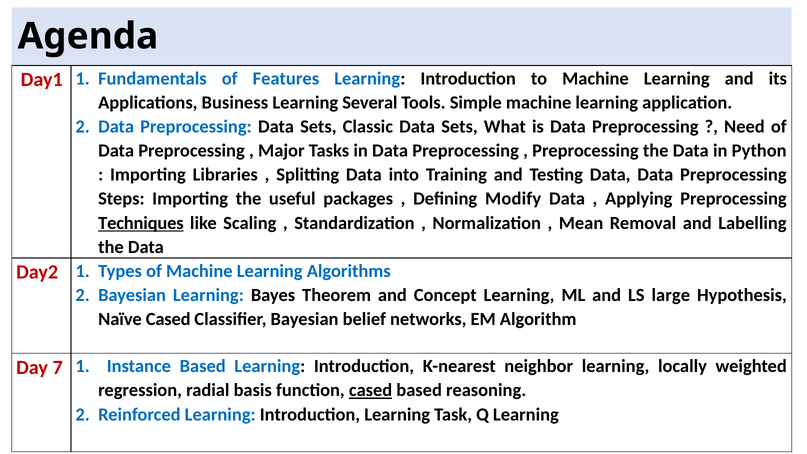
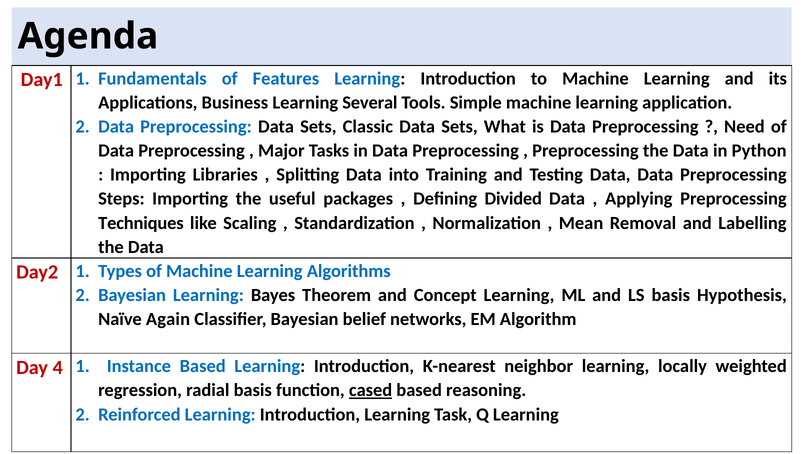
Modify: Modify -> Divided
Techniques underline: present -> none
LS large: large -> basis
Naïve Cased: Cased -> Again
7: 7 -> 4
